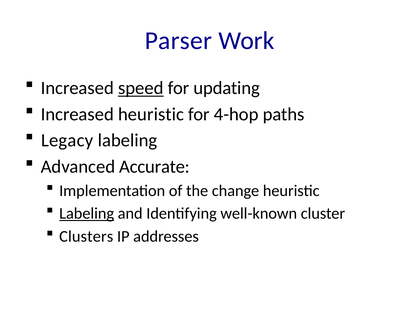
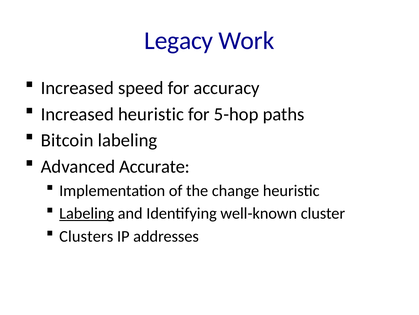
Parser: Parser -> Legacy
speed underline: present -> none
updating: updating -> accuracy
4-hop: 4-hop -> 5-hop
Legacy: Legacy -> Bitcoin
